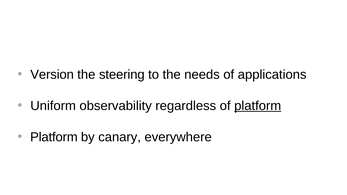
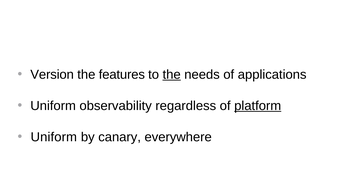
steering: steering -> features
the at (172, 75) underline: none -> present
Platform at (54, 137): Platform -> Uniform
